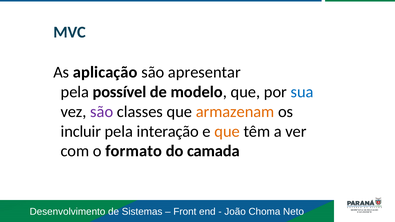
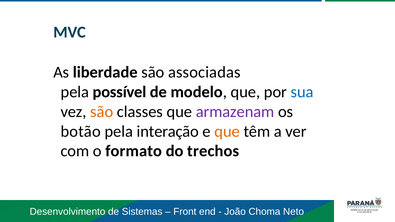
aplicação: aplicação -> liberdade
apresentar: apresentar -> associadas
são at (102, 112) colour: purple -> orange
armazenam colour: orange -> purple
incluir: incluir -> botão
camada: camada -> trechos
